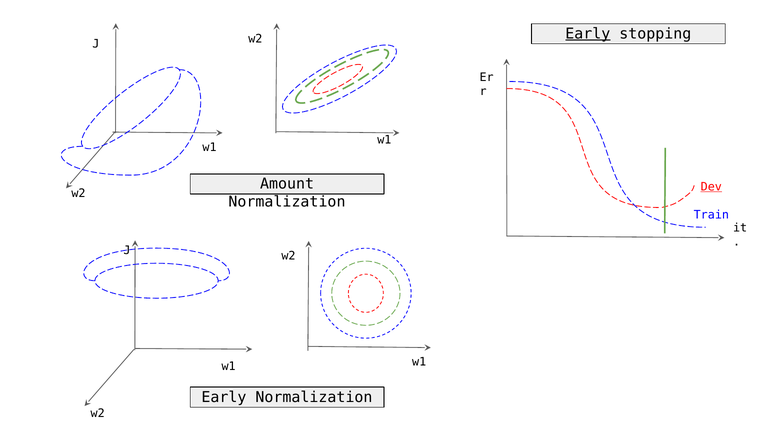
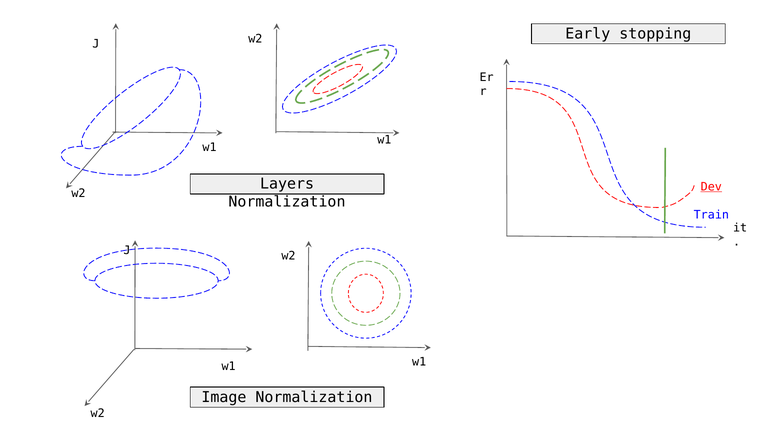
Early at (588, 34) underline: present -> none
Amount: Amount -> Layers
Early at (224, 397): Early -> Image
